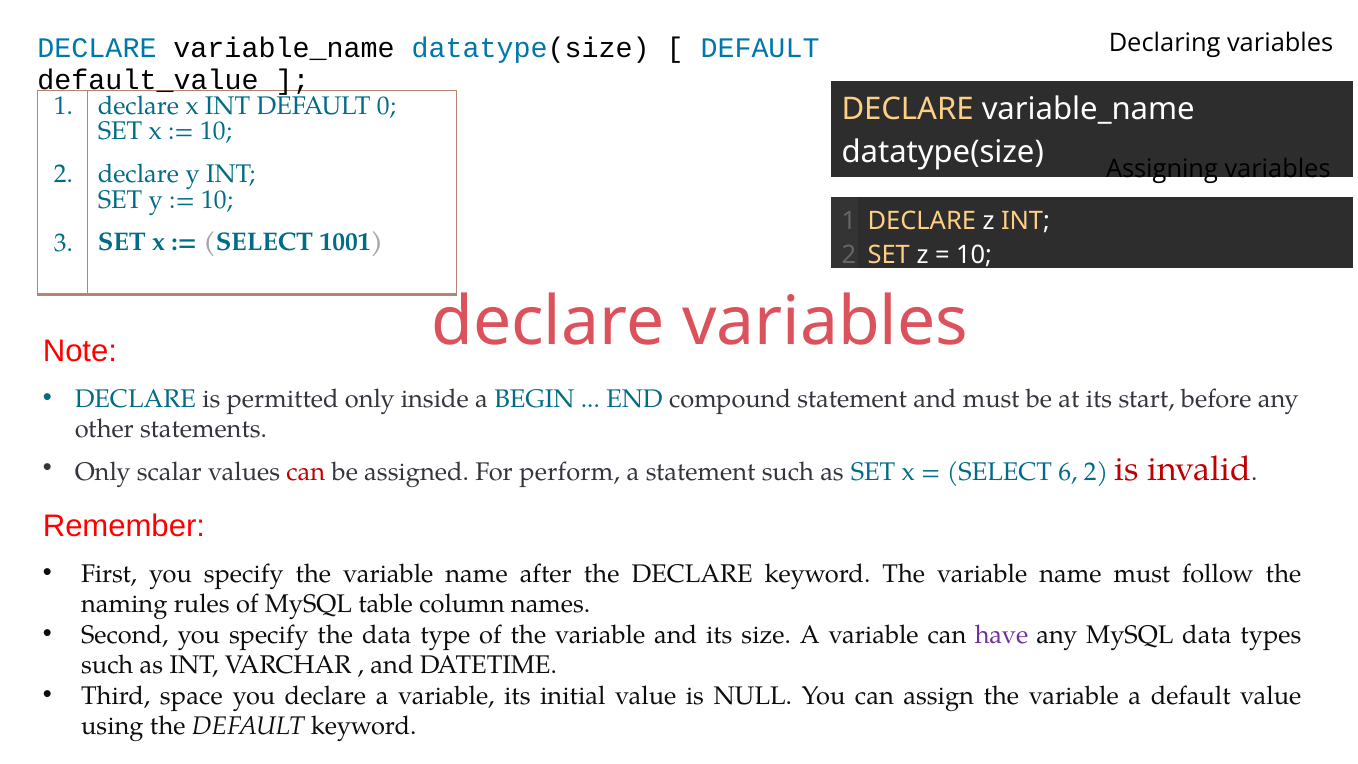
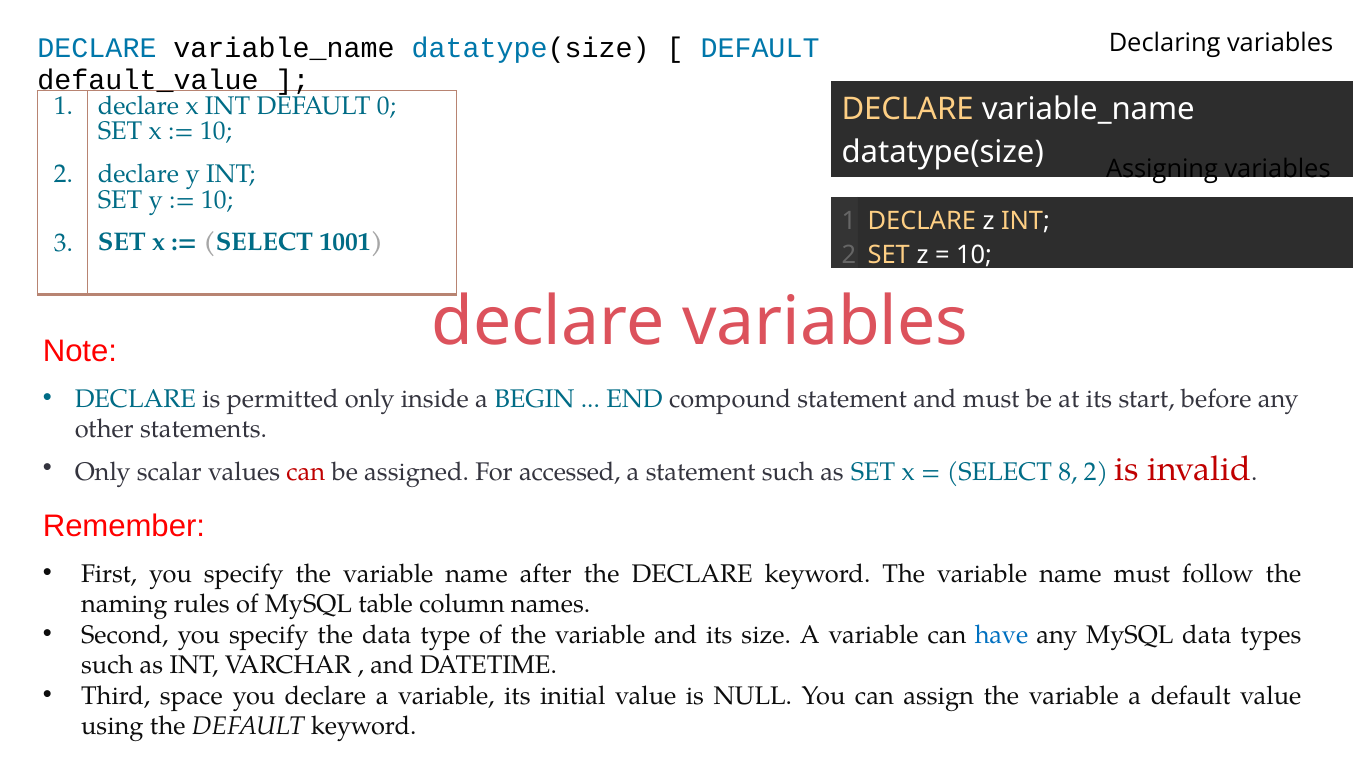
perform: perform -> accessed
6: 6 -> 8
have colour: purple -> blue
